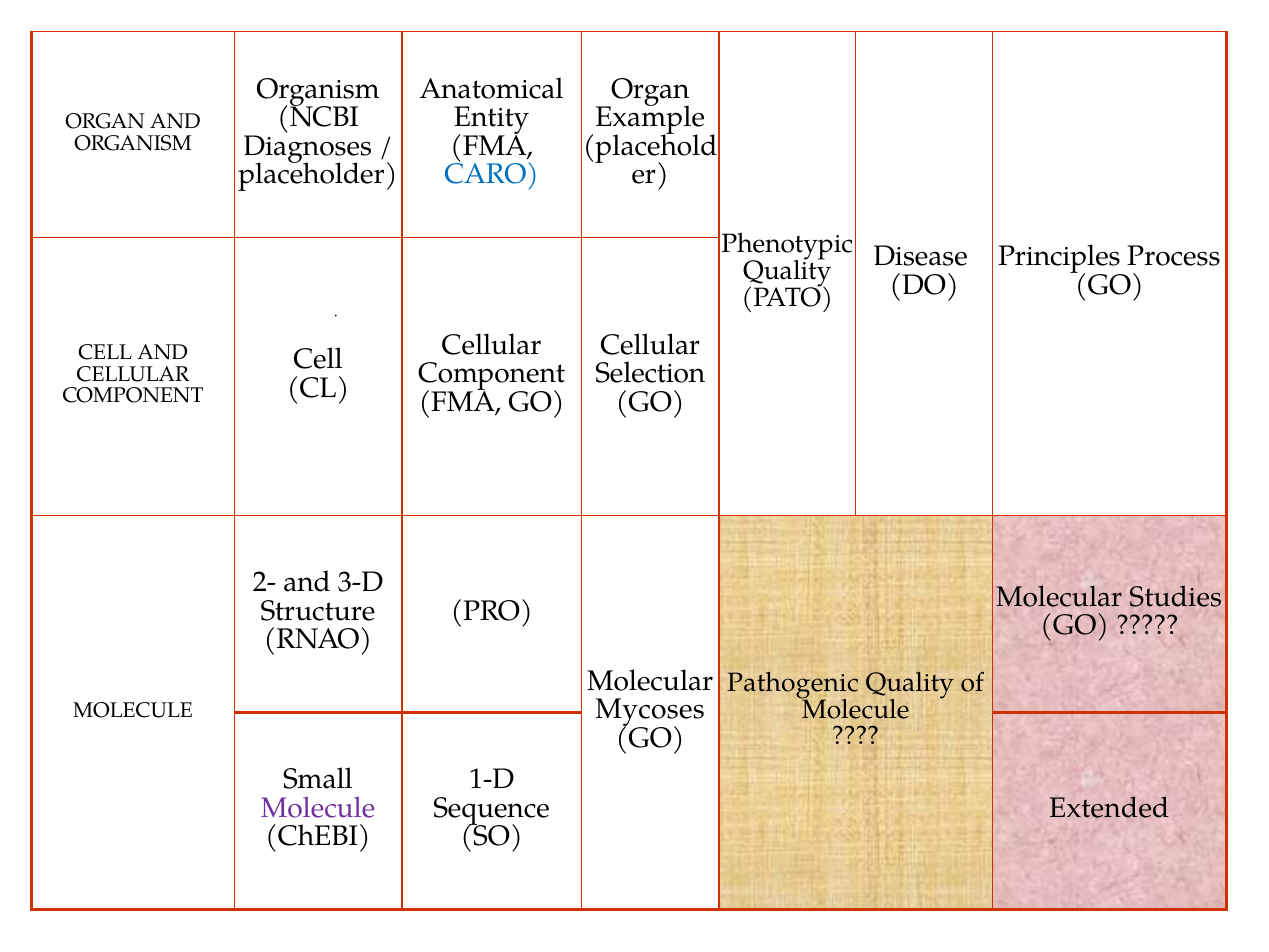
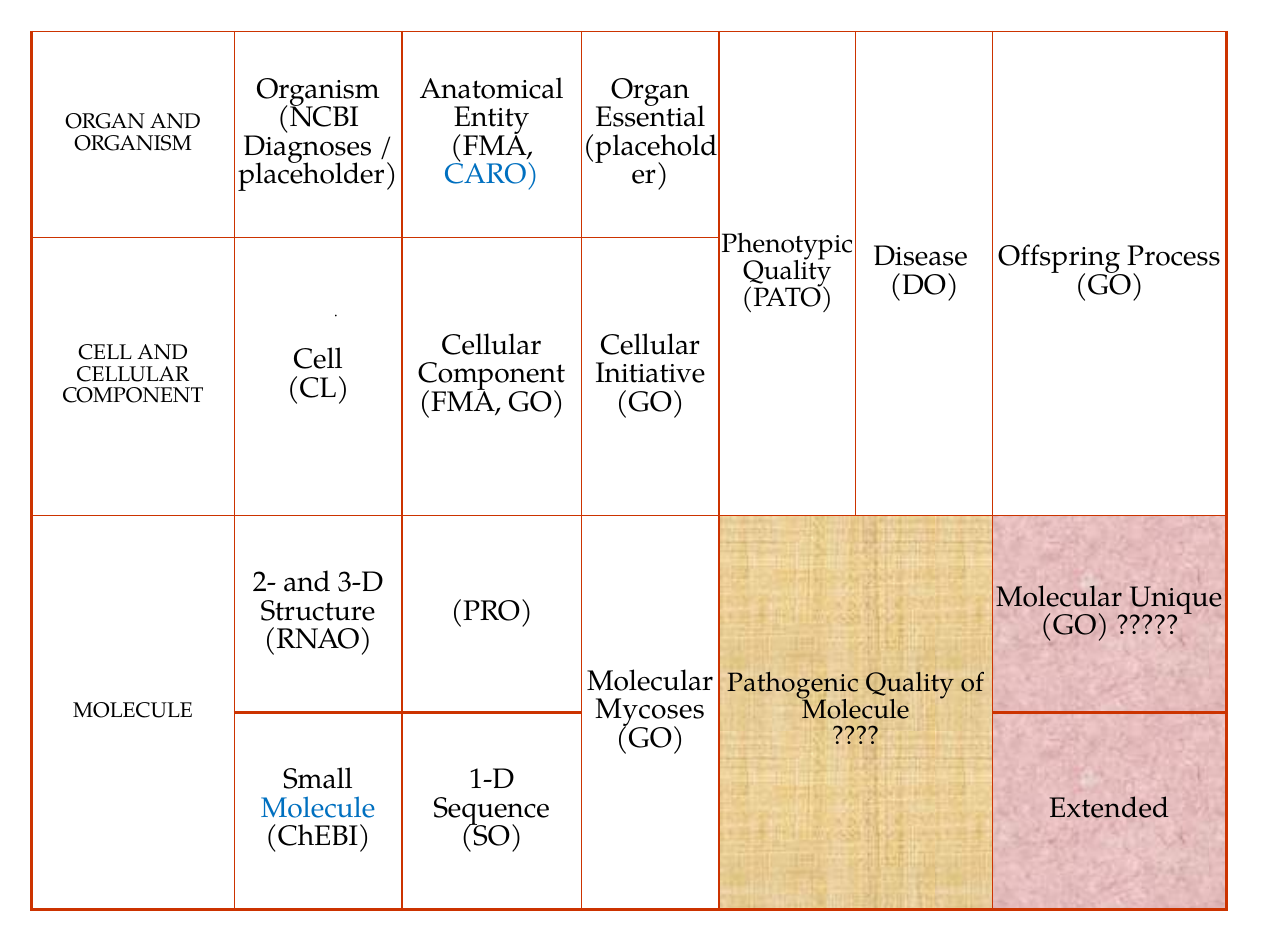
Example: Example -> Essential
Principles: Principles -> Offspring
Selection: Selection -> Initiative
Studies: Studies -> Unique
Molecule at (318, 808) colour: purple -> blue
